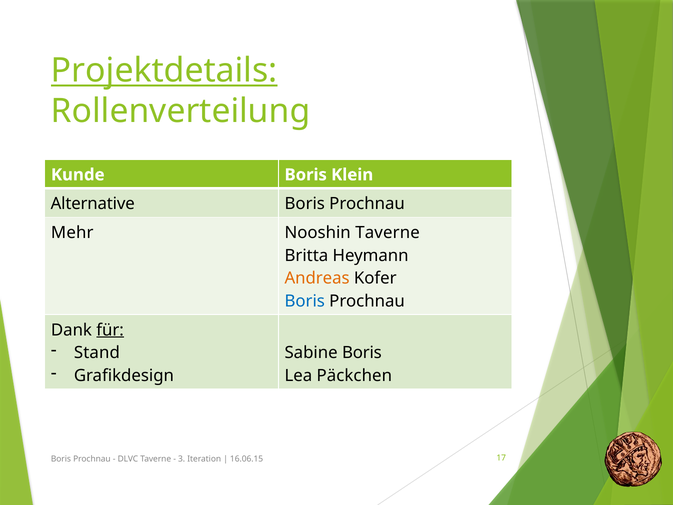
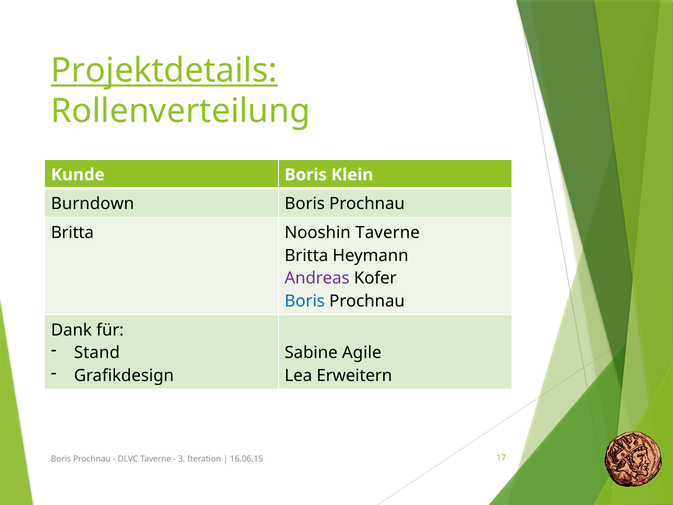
Alternative: Alternative -> Burndown
Mehr at (72, 233): Mehr -> Britta
Andreas colour: orange -> purple
für underline: present -> none
Sabine Boris: Boris -> Agile
Päckchen: Päckchen -> Erweitern
